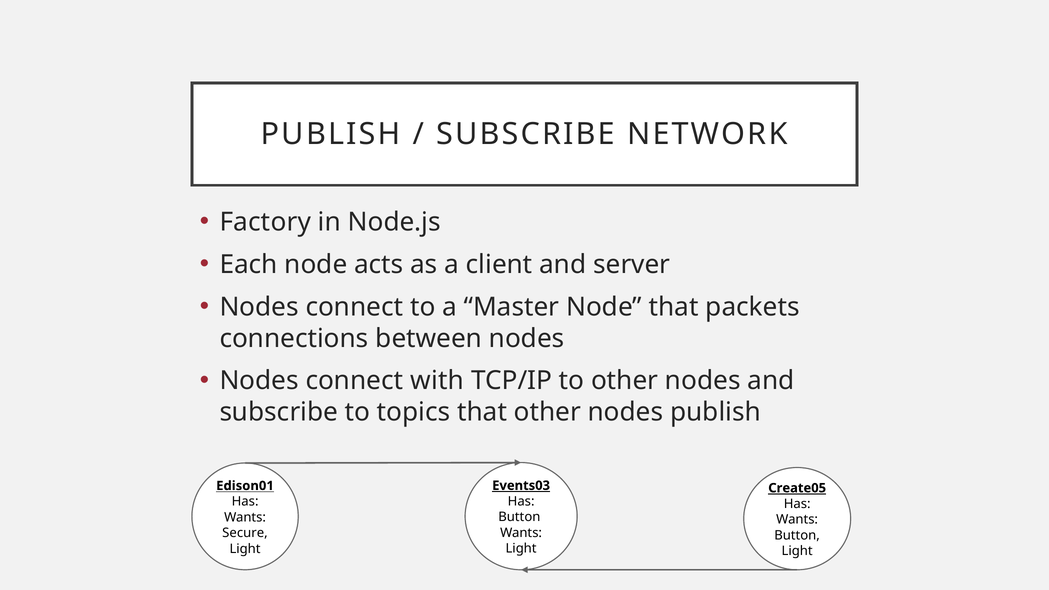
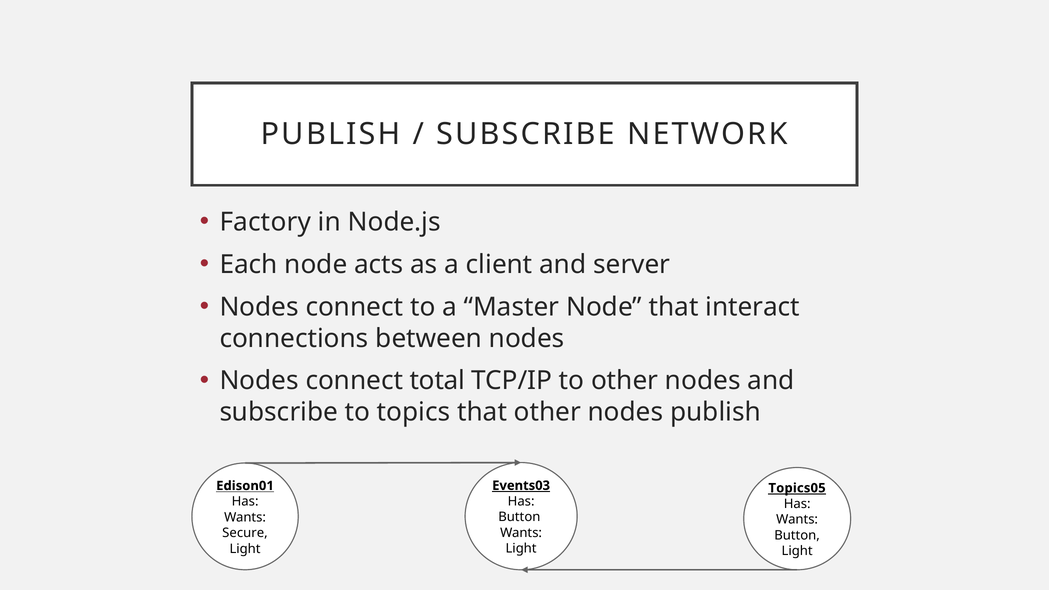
packets: packets -> interact
with: with -> total
Create05: Create05 -> Topics05
